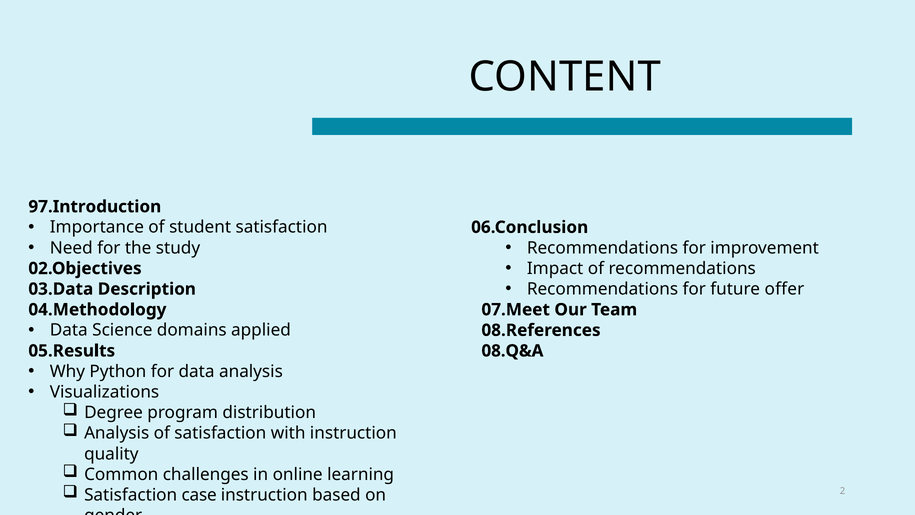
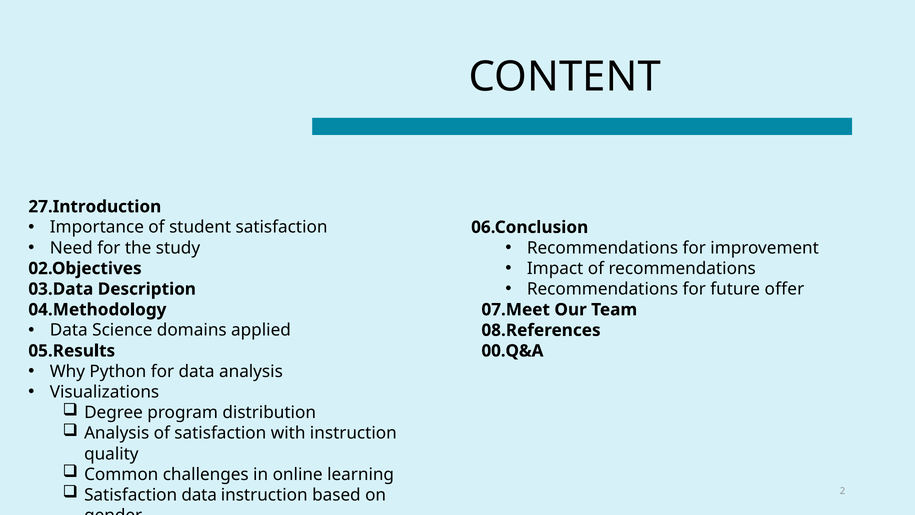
97.Introduction: 97.Introduction -> 27.Introduction
08.Q&A: 08.Q&A -> 00.Q&A
Satisfaction case: case -> data
